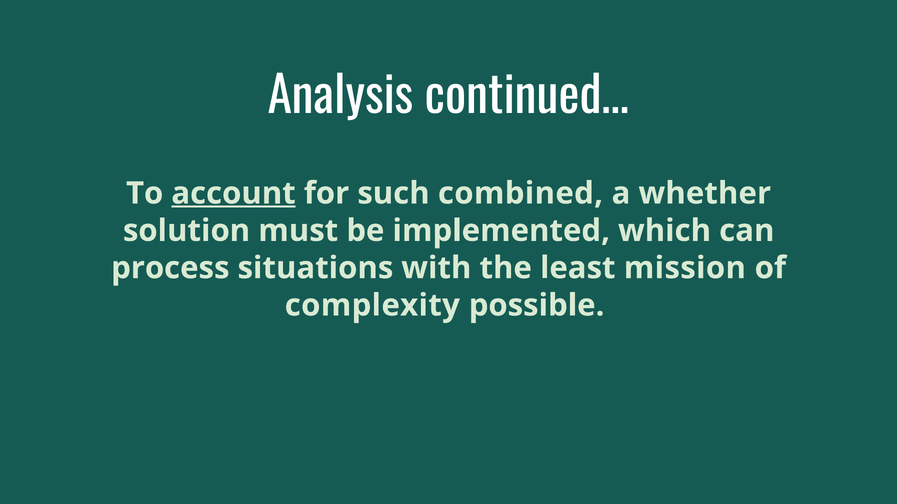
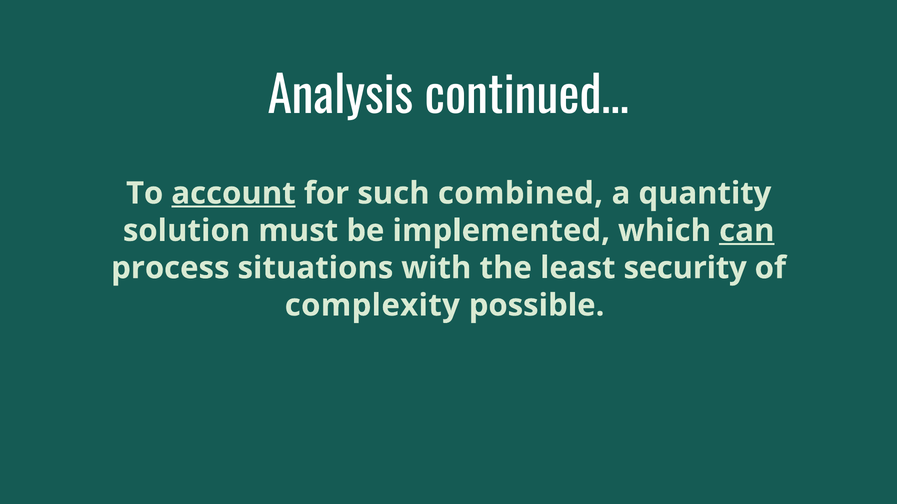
whether: whether -> quantity
can underline: none -> present
mission: mission -> security
